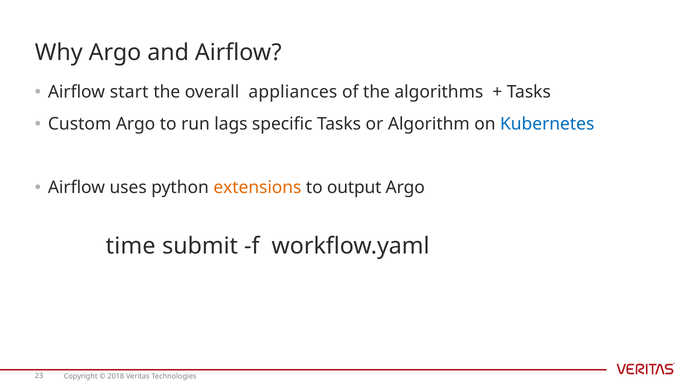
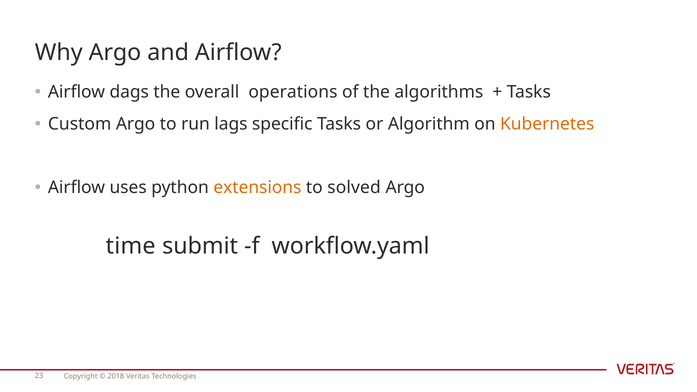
start: start -> dags
appliances: appliances -> operations
Kubernetes colour: blue -> orange
output: output -> solved
